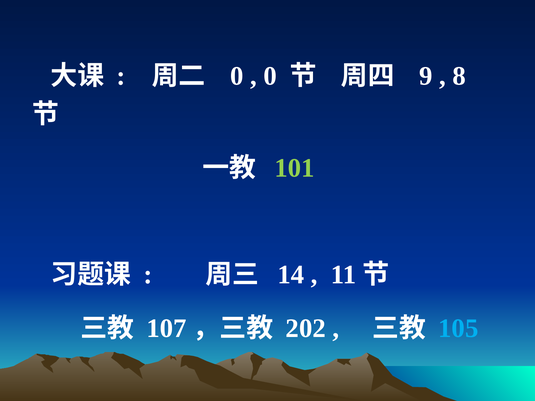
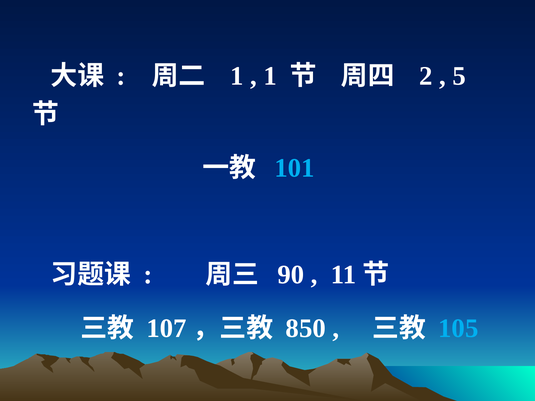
0 at (237, 76): 0 -> 1
0 at (270, 76): 0 -> 1
9: 9 -> 2
8: 8 -> 5
101 colour: light green -> light blue
14: 14 -> 90
202: 202 -> 850
